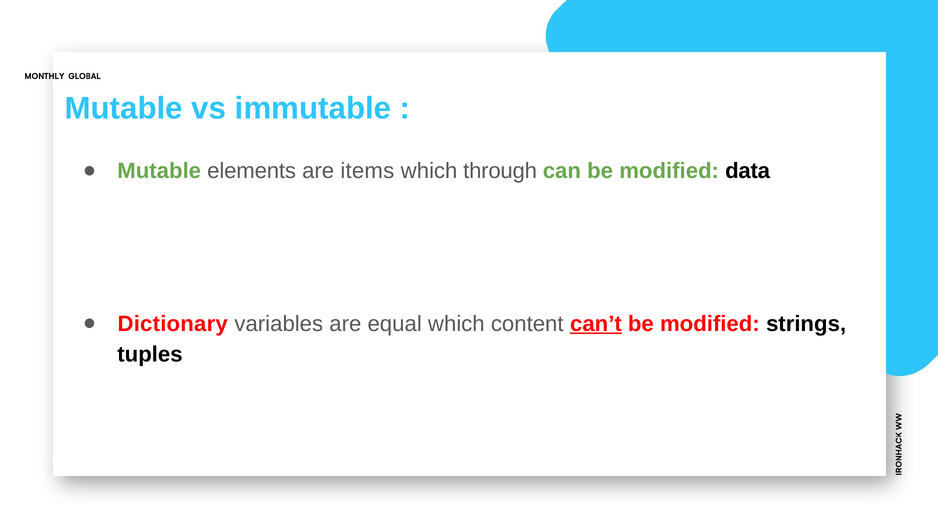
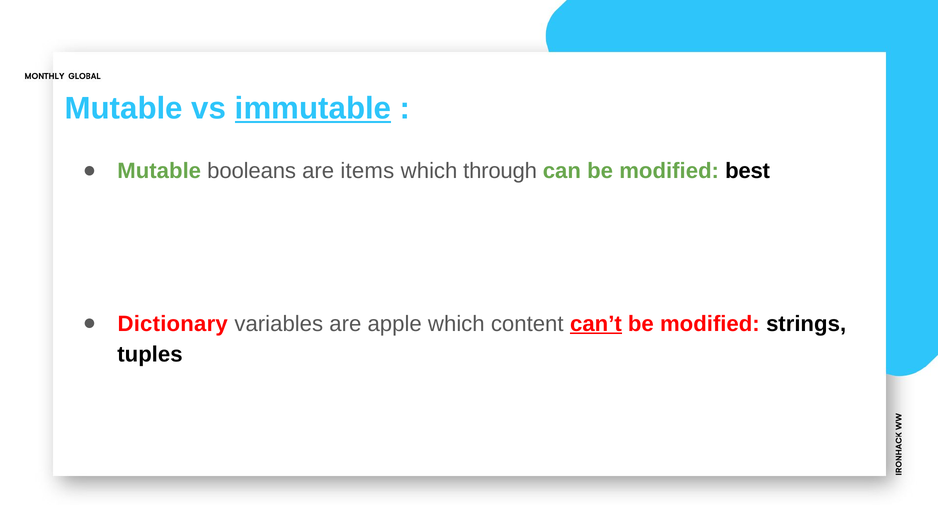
immutable underline: none -> present
elements: elements -> booleans
data: data -> best
equal: equal -> apple
